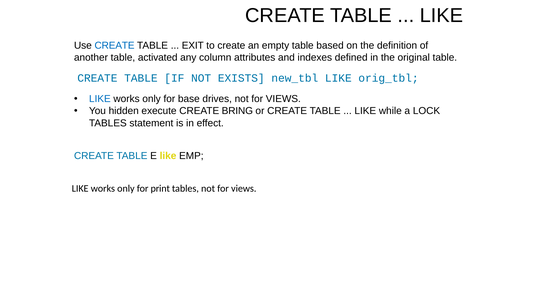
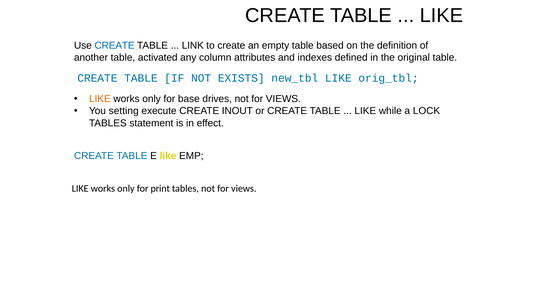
EXIT: EXIT -> LINK
LIKE at (100, 99) colour: blue -> orange
hidden: hidden -> setting
BRING: BRING -> INOUT
